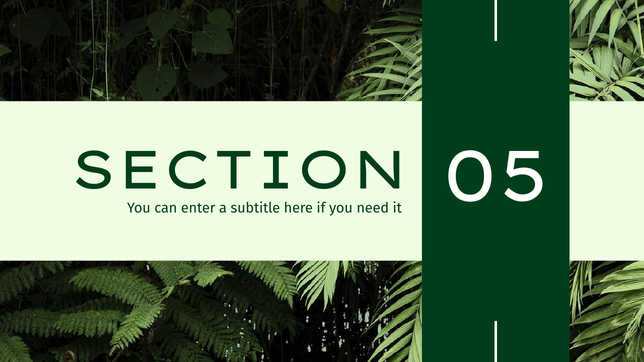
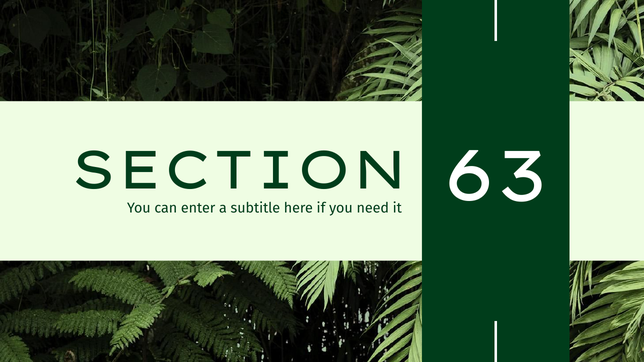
05: 05 -> 63
